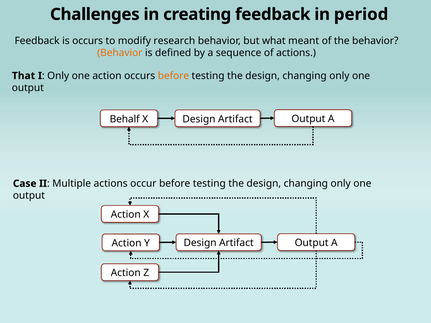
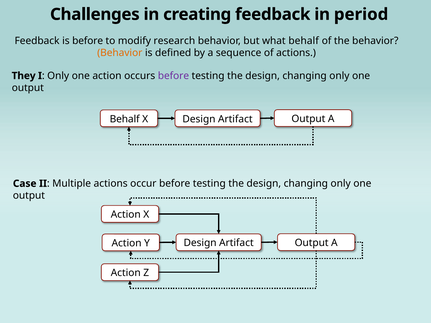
is occurs: occurs -> before
what meant: meant -> behalf
That: That -> They
before at (173, 76) colour: orange -> purple
